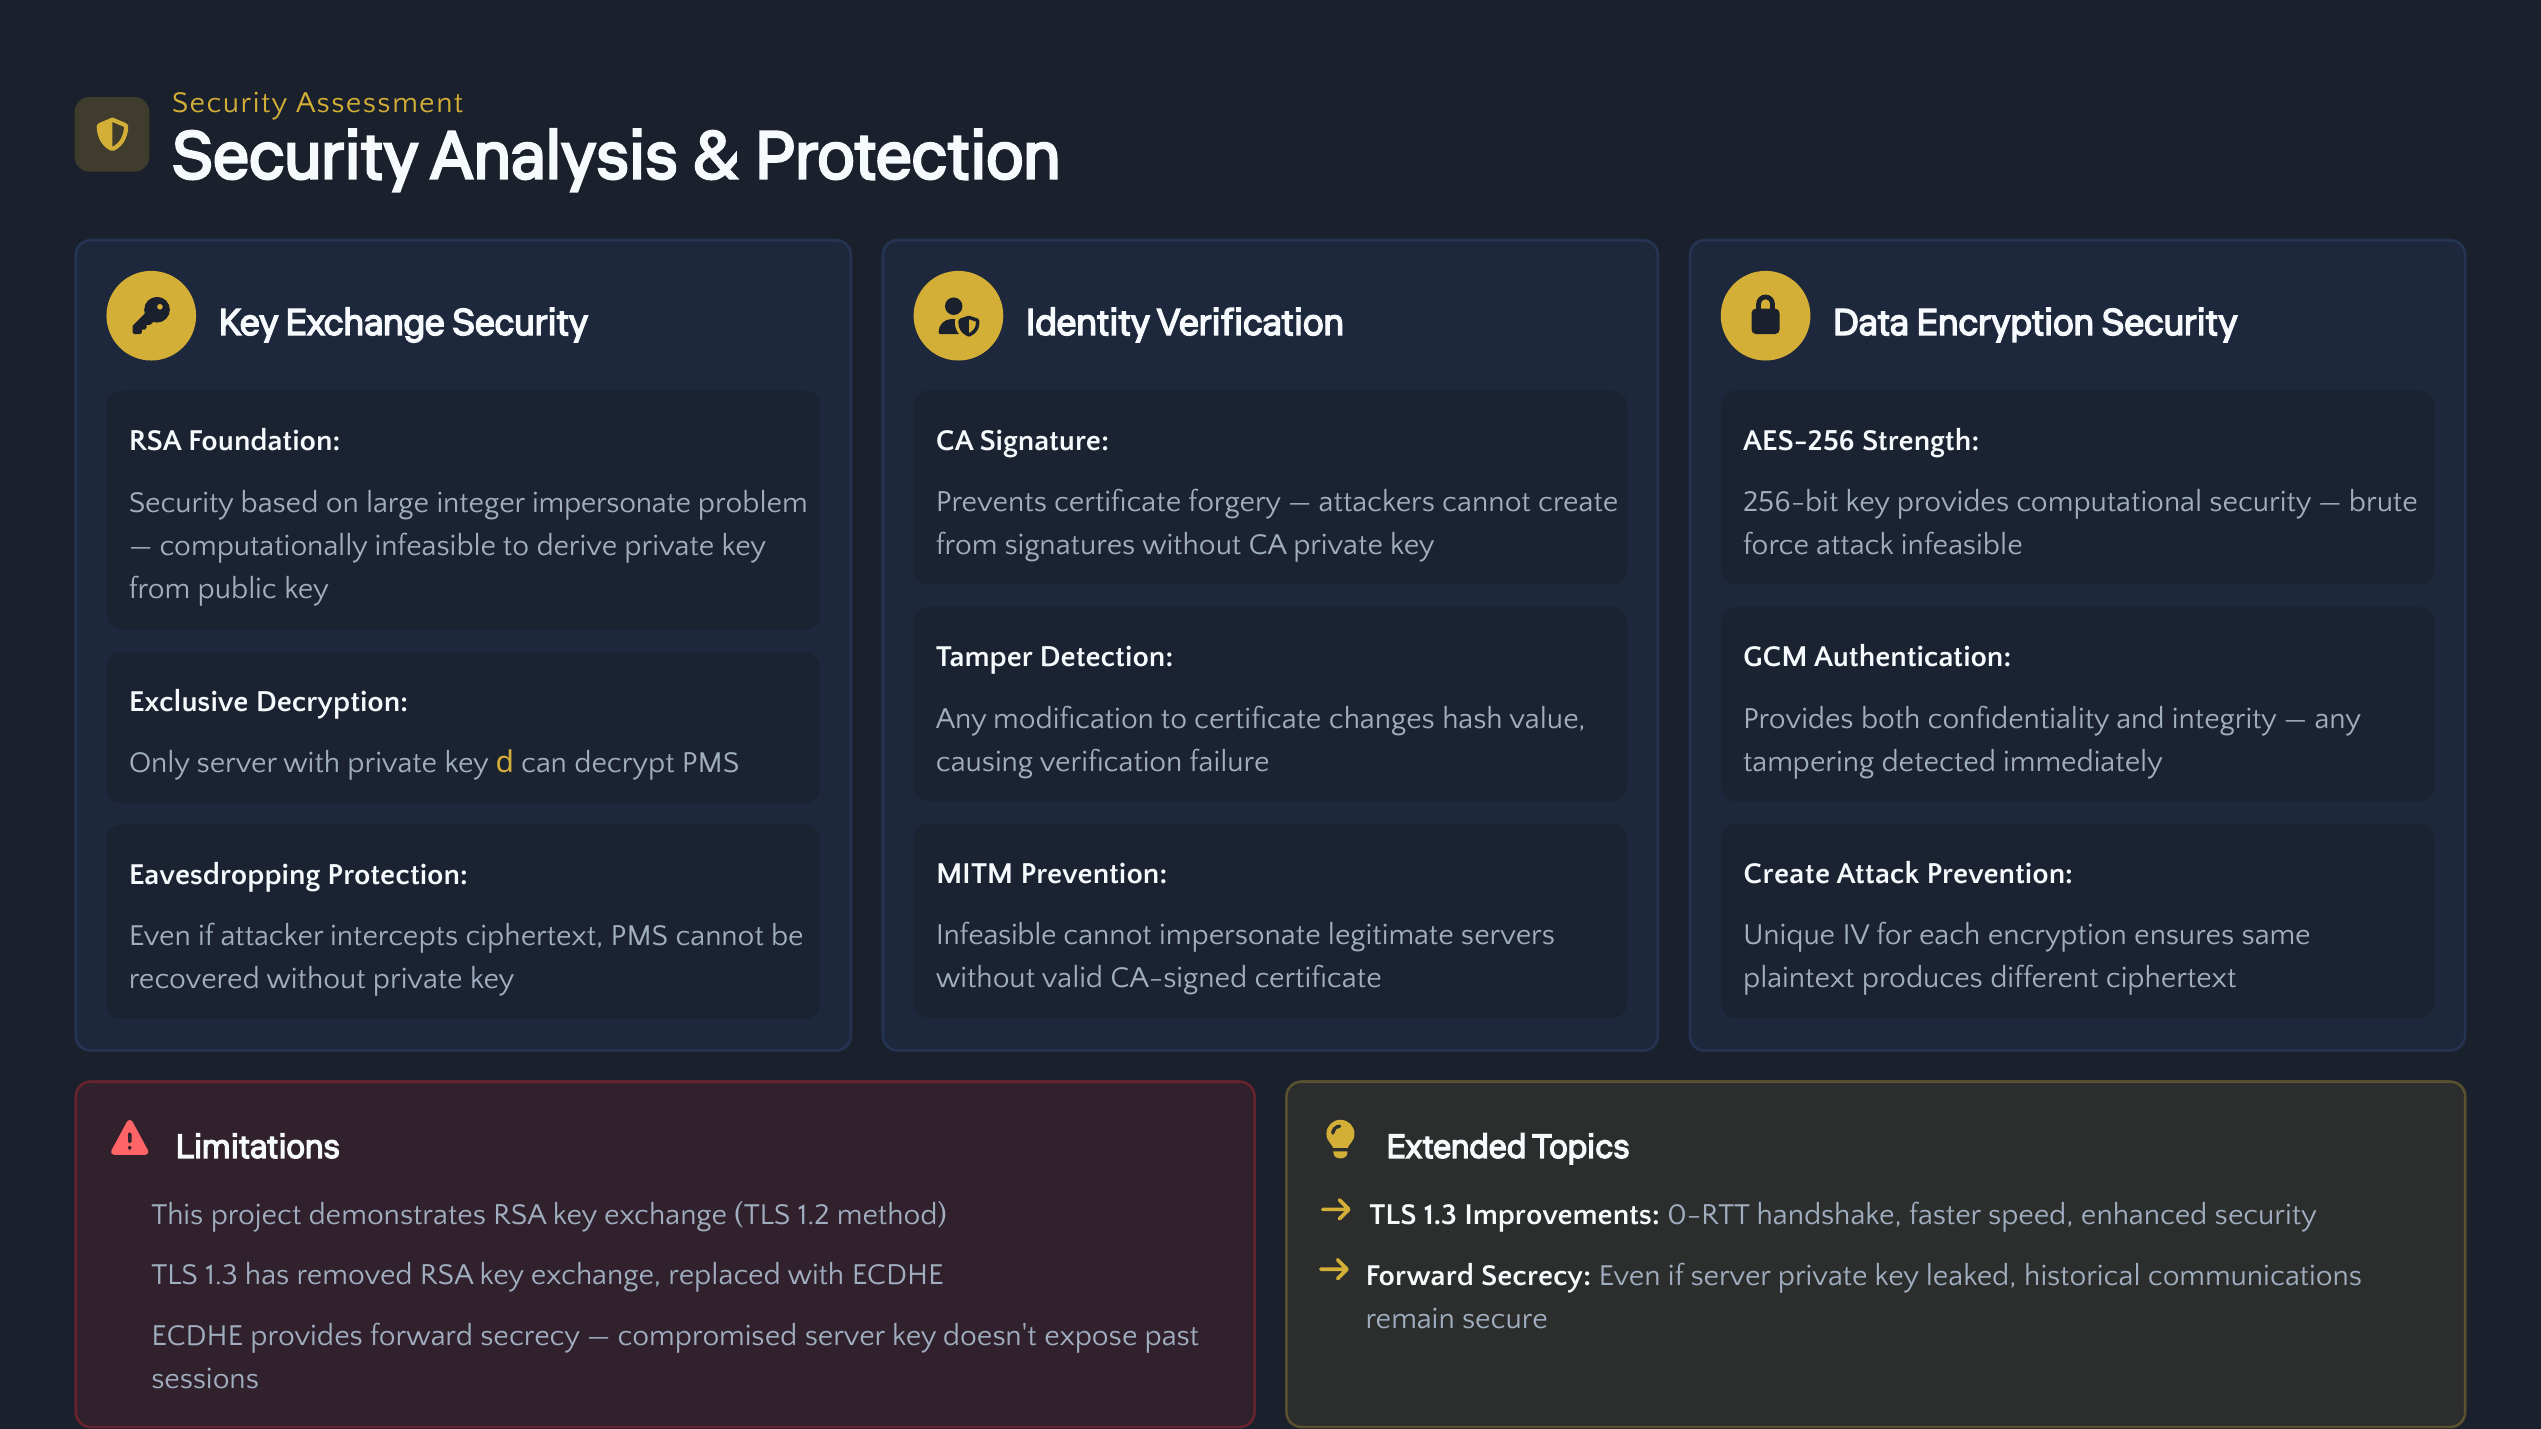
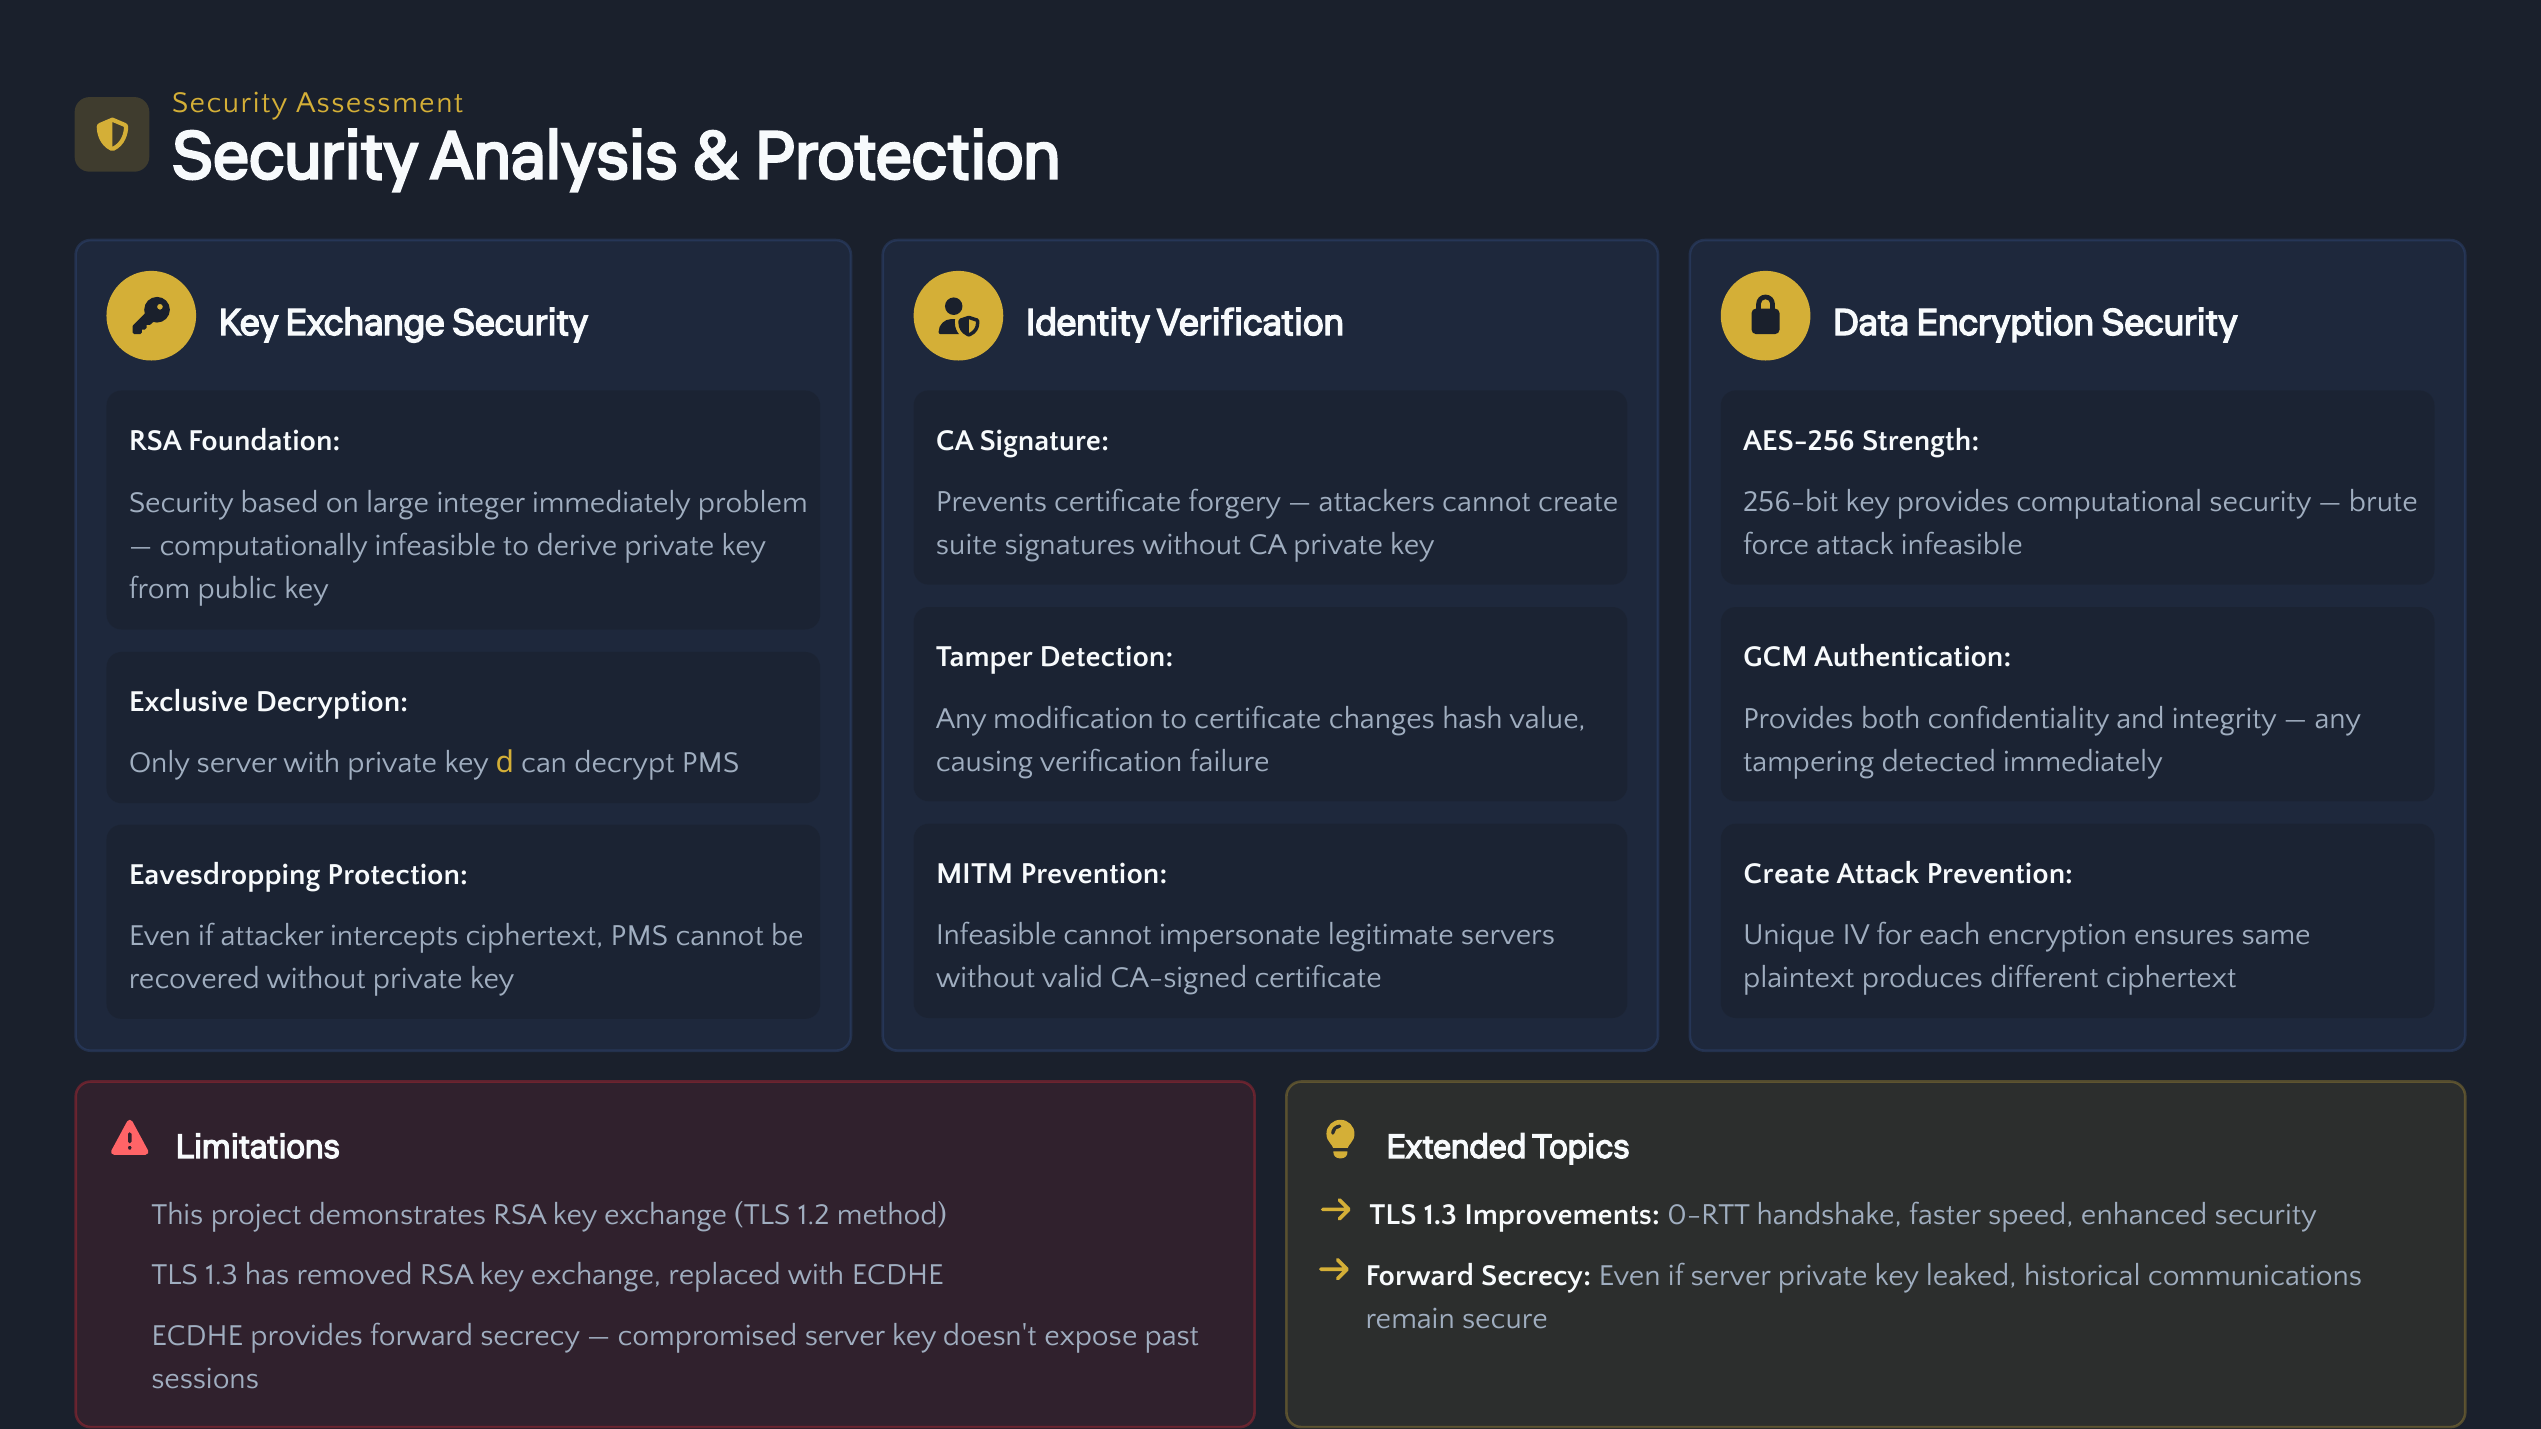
integer impersonate: impersonate -> immediately
from at (967, 545): from -> suite
